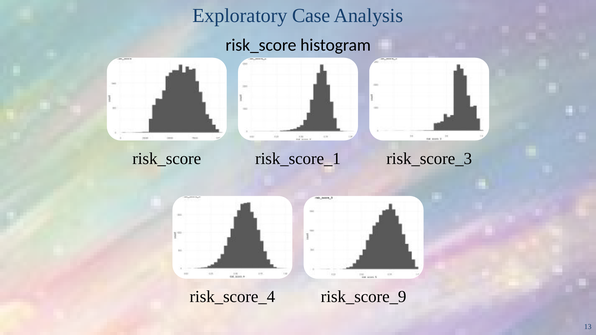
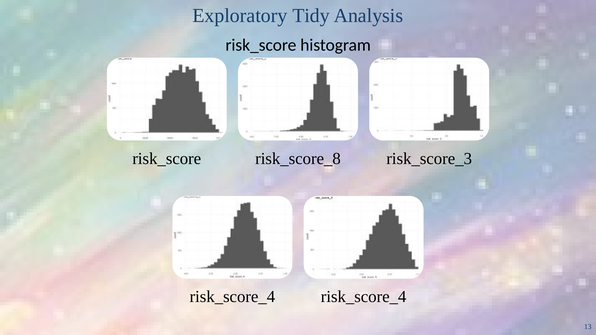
Case: Case -> Tidy
risk_score_1: risk_score_1 -> risk_score_8
risk_score_4 risk_score_9: risk_score_9 -> risk_score_4
